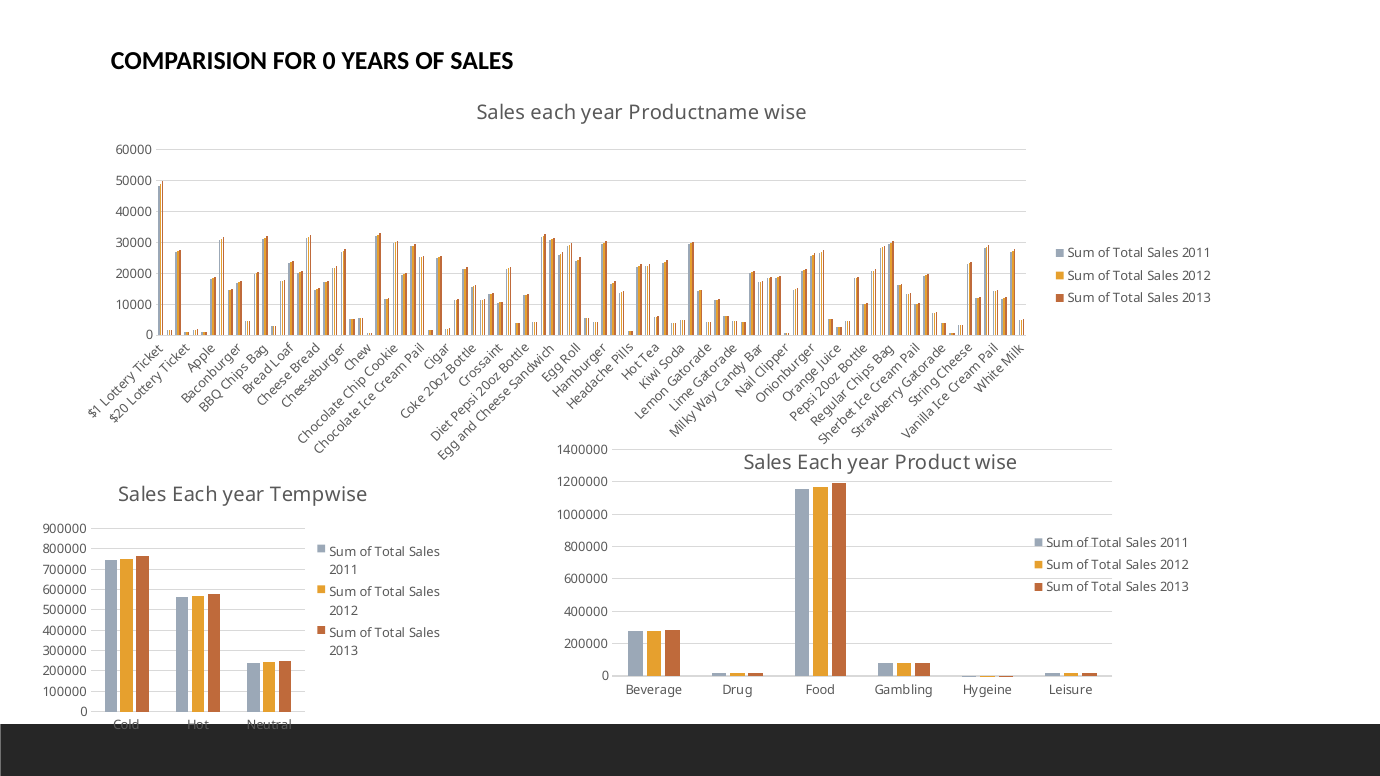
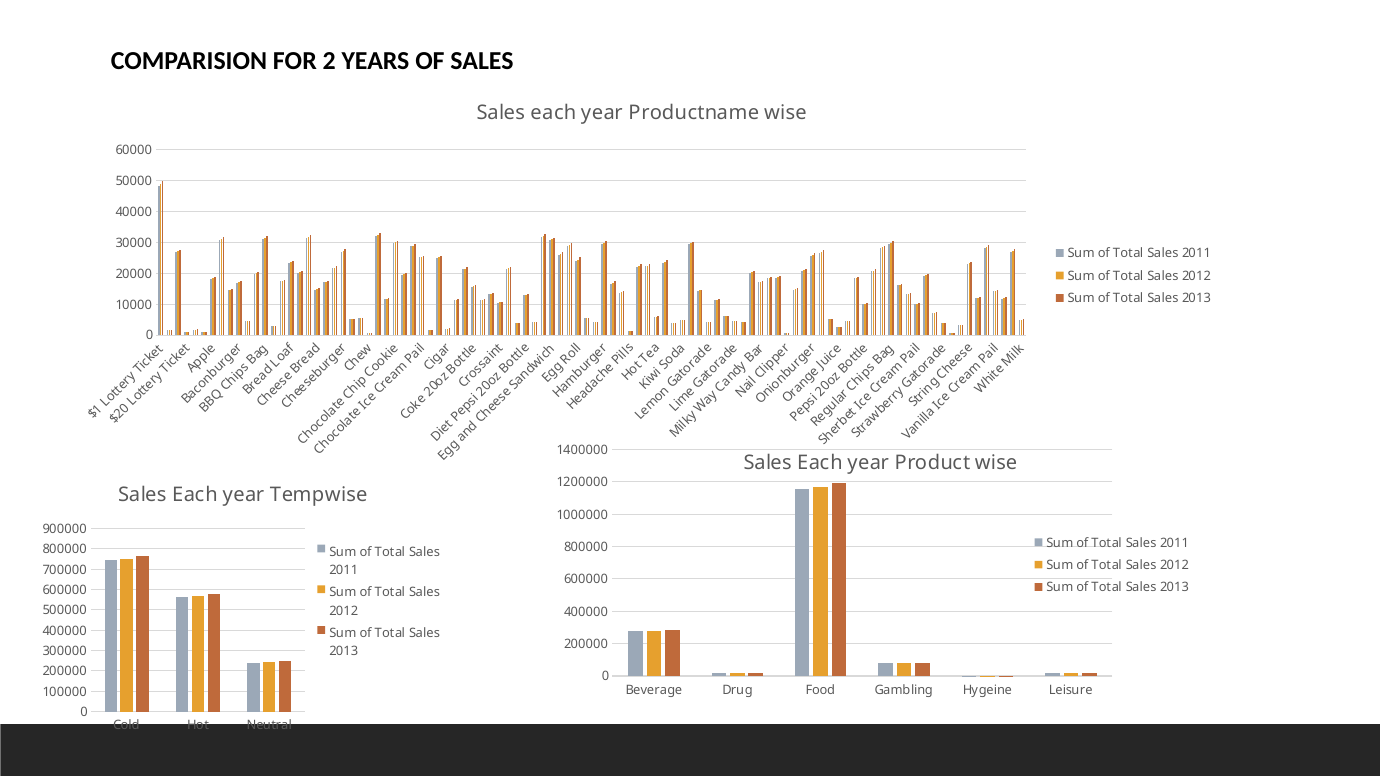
FOR 0: 0 -> 2
